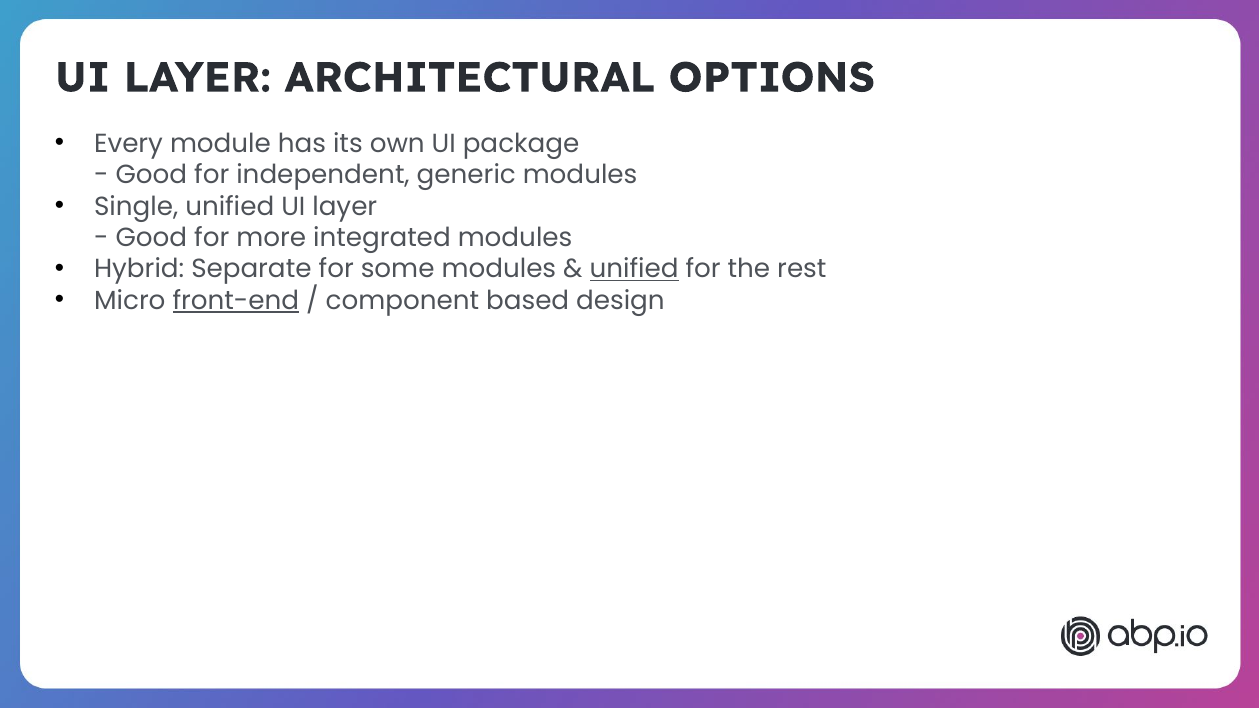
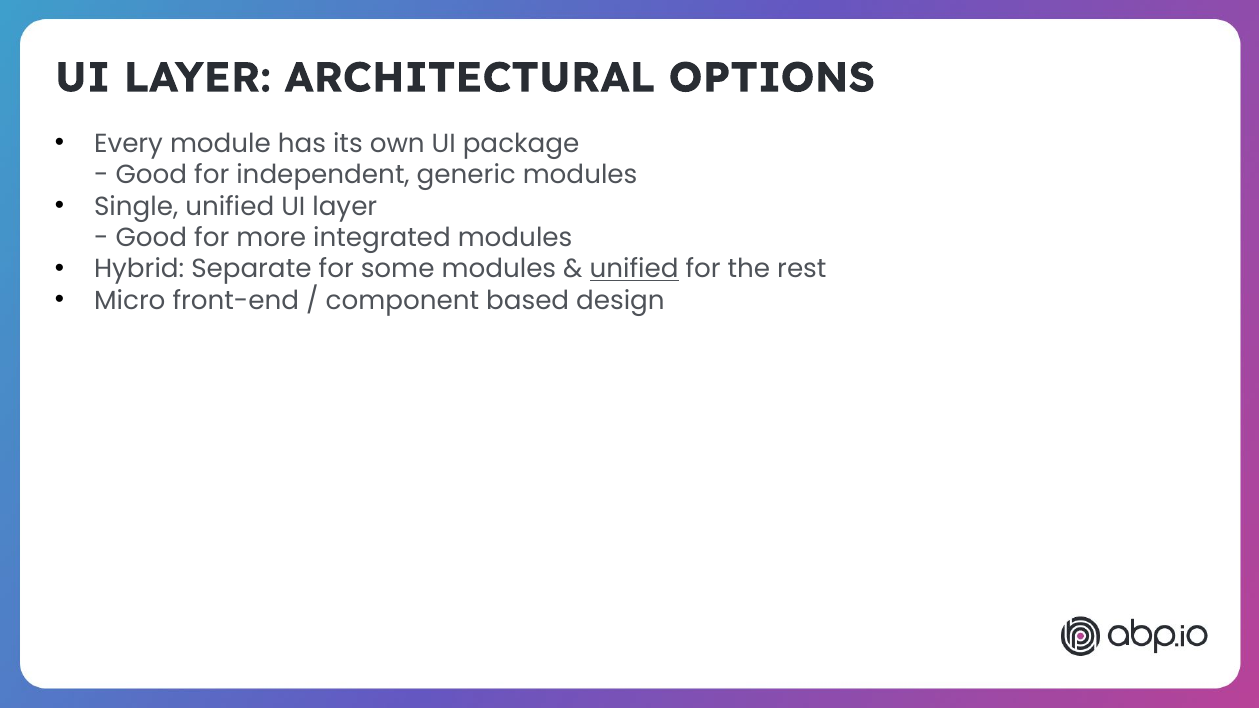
front-end underline: present -> none
